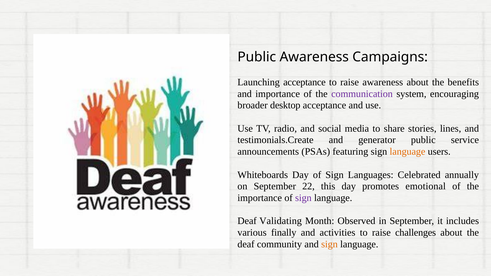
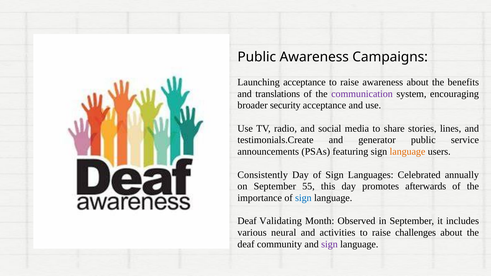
and importance: importance -> translations
desktop: desktop -> security
Whiteboards: Whiteboards -> Consistently
22: 22 -> 55
emotional: emotional -> afterwards
sign at (303, 198) colour: purple -> blue
finally: finally -> neural
sign at (329, 244) colour: orange -> purple
